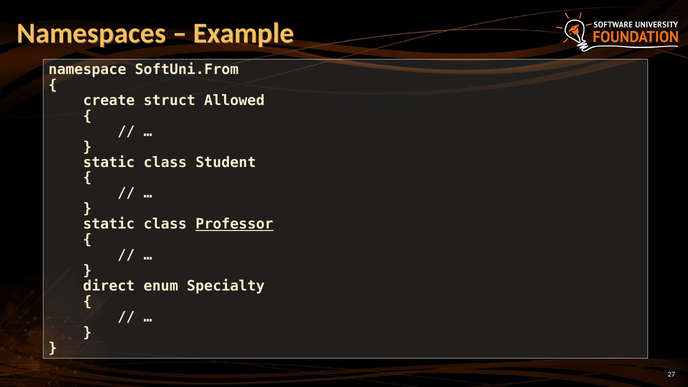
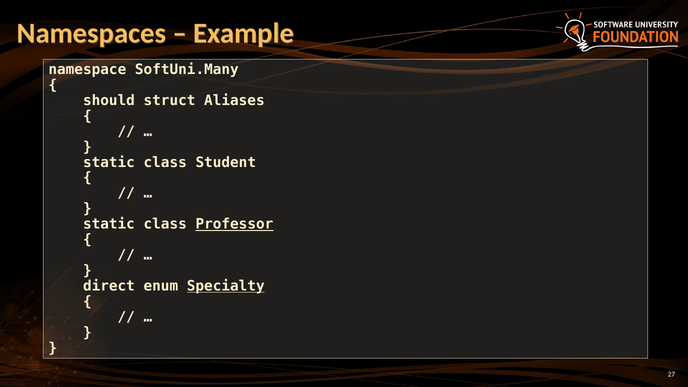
SoftUni.From: SoftUni.From -> SoftUni.Many
create: create -> should
Allowed: Allowed -> Aliases
Specialty underline: none -> present
